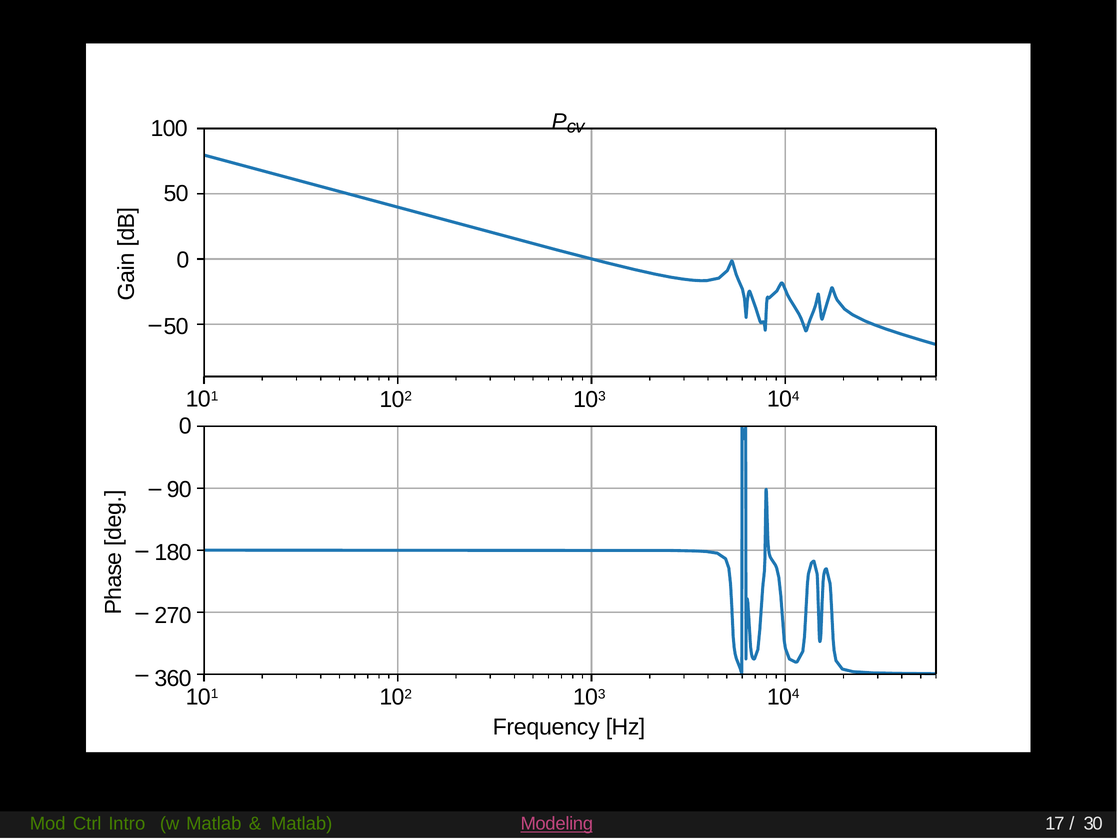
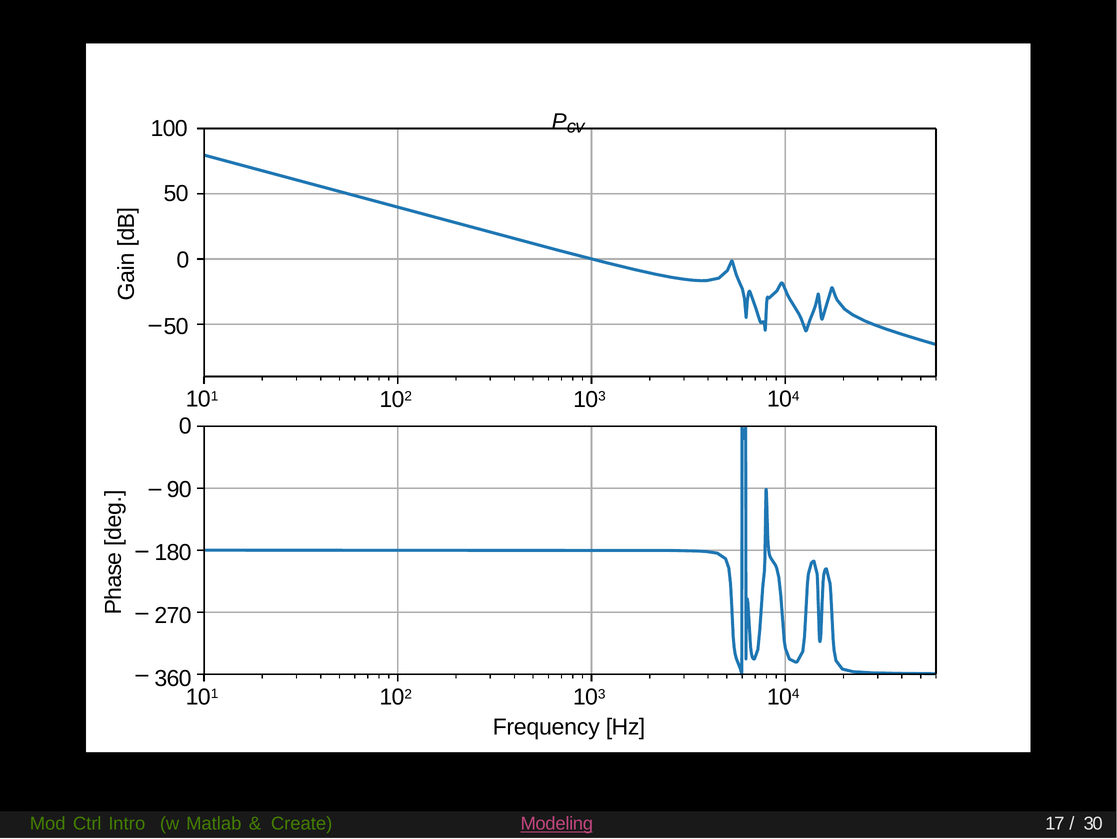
Matlab at (302, 823): Matlab -> Create
